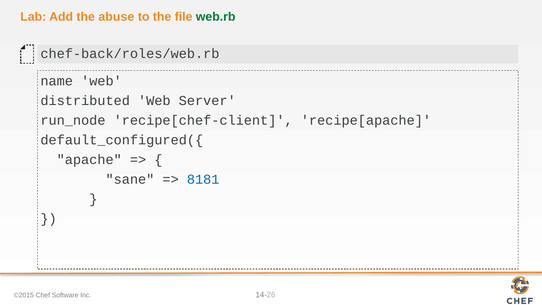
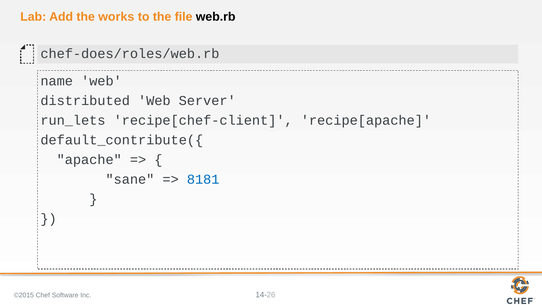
abuse: abuse -> works
web.rb colour: green -> black
chef-back/roles/web.rb: chef-back/roles/web.rb -> chef-does/roles/web.rb
run_node: run_node -> run_lets
default_configured({: default_configured({ -> default_contribute({
